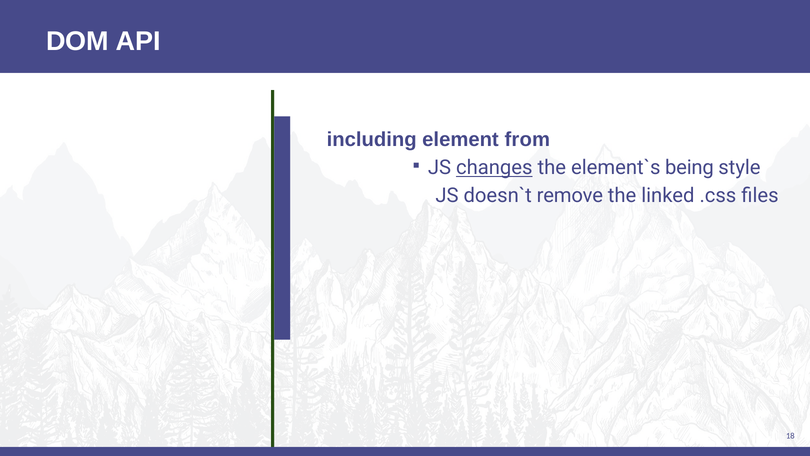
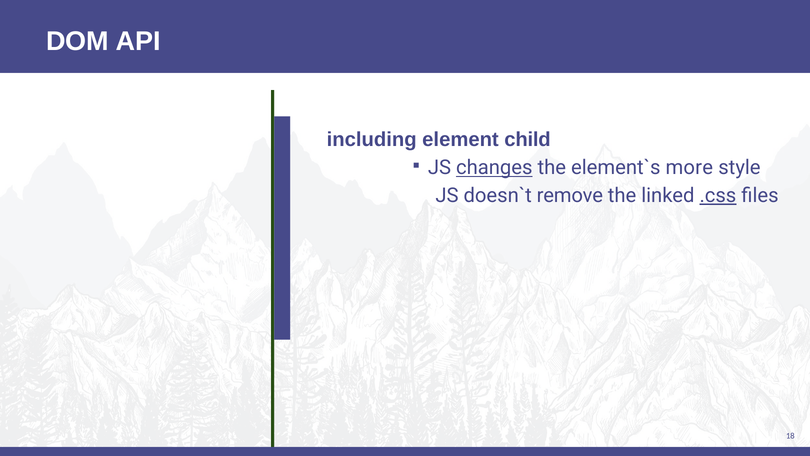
from: from -> child
being: being -> more
.css underline: none -> present
